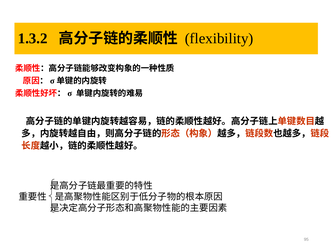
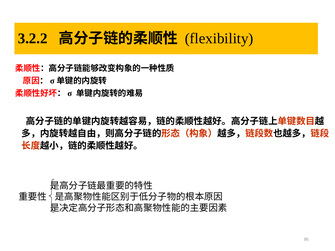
1.3.2: 1.3.2 -> 3.2.2
